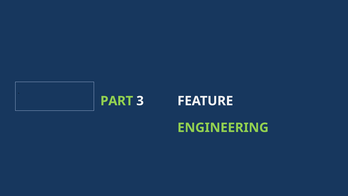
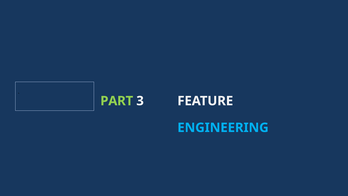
ENGINEERING colour: light green -> light blue
